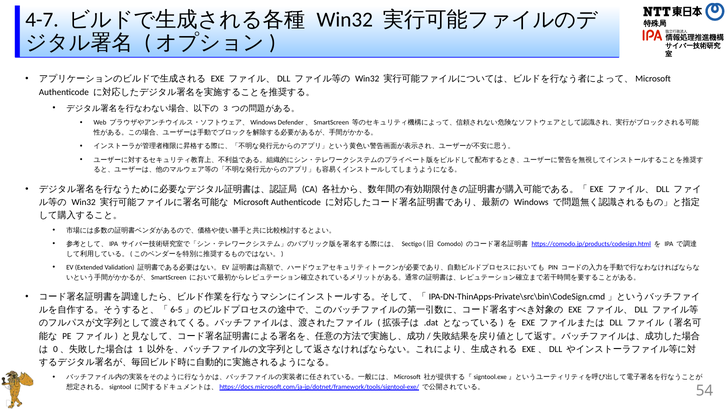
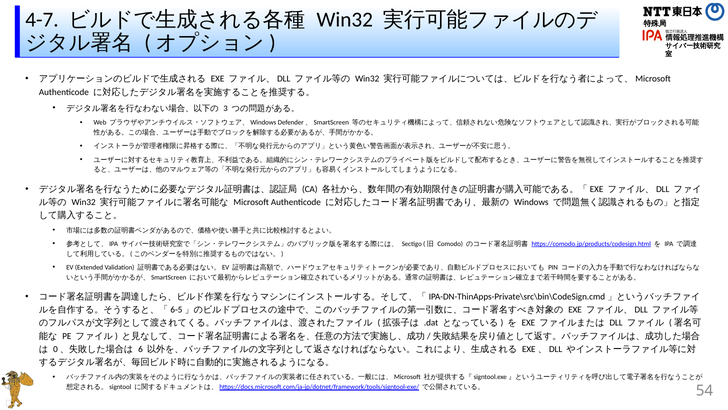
1: 1 -> 6
